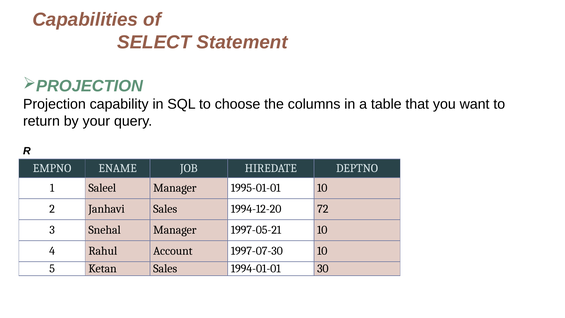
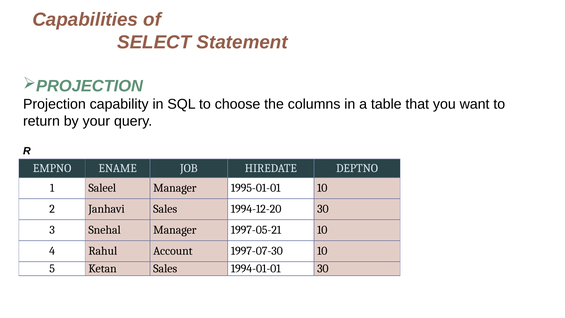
1994-12-20 72: 72 -> 30
